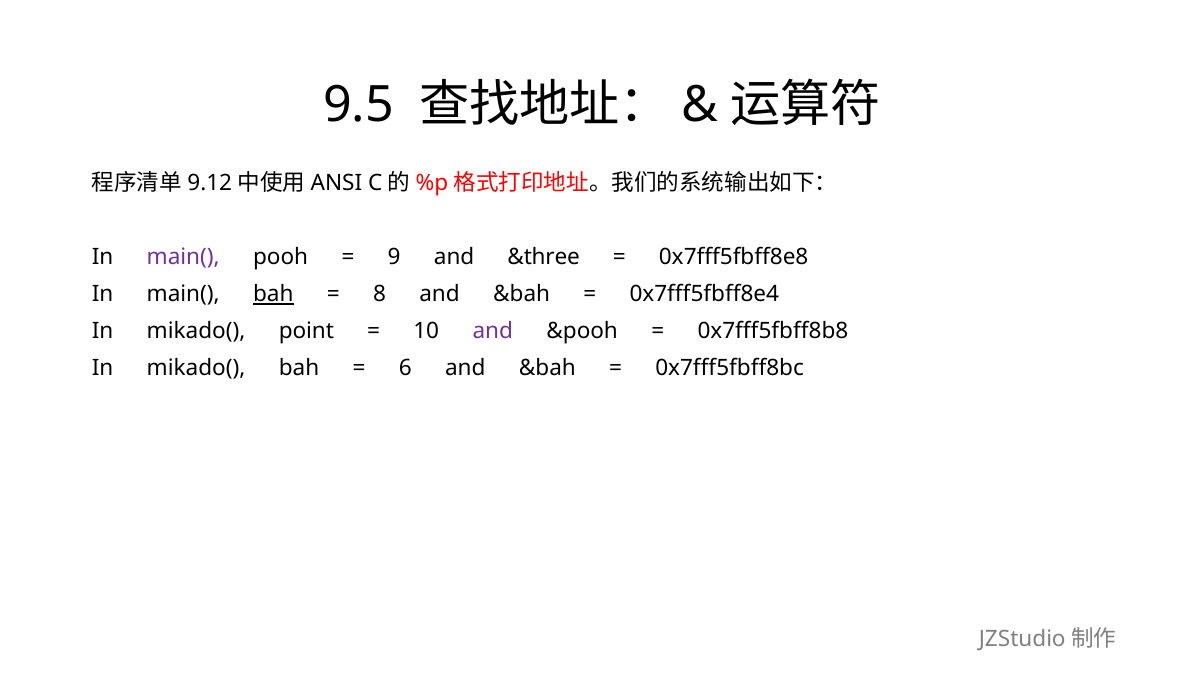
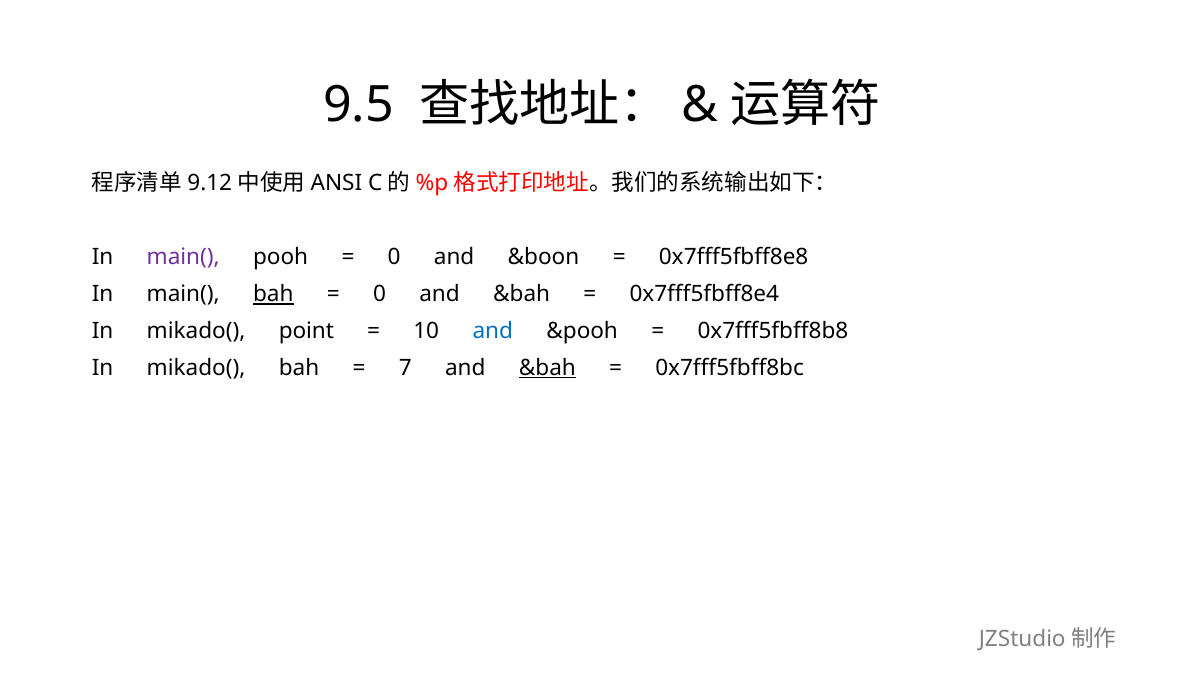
9 at (394, 257): 9 -> 0
&three: &three -> &boon
8 at (380, 294): 8 -> 0
and at (493, 331) colour: purple -> blue
6: 6 -> 7
&bah at (547, 368) underline: none -> present
